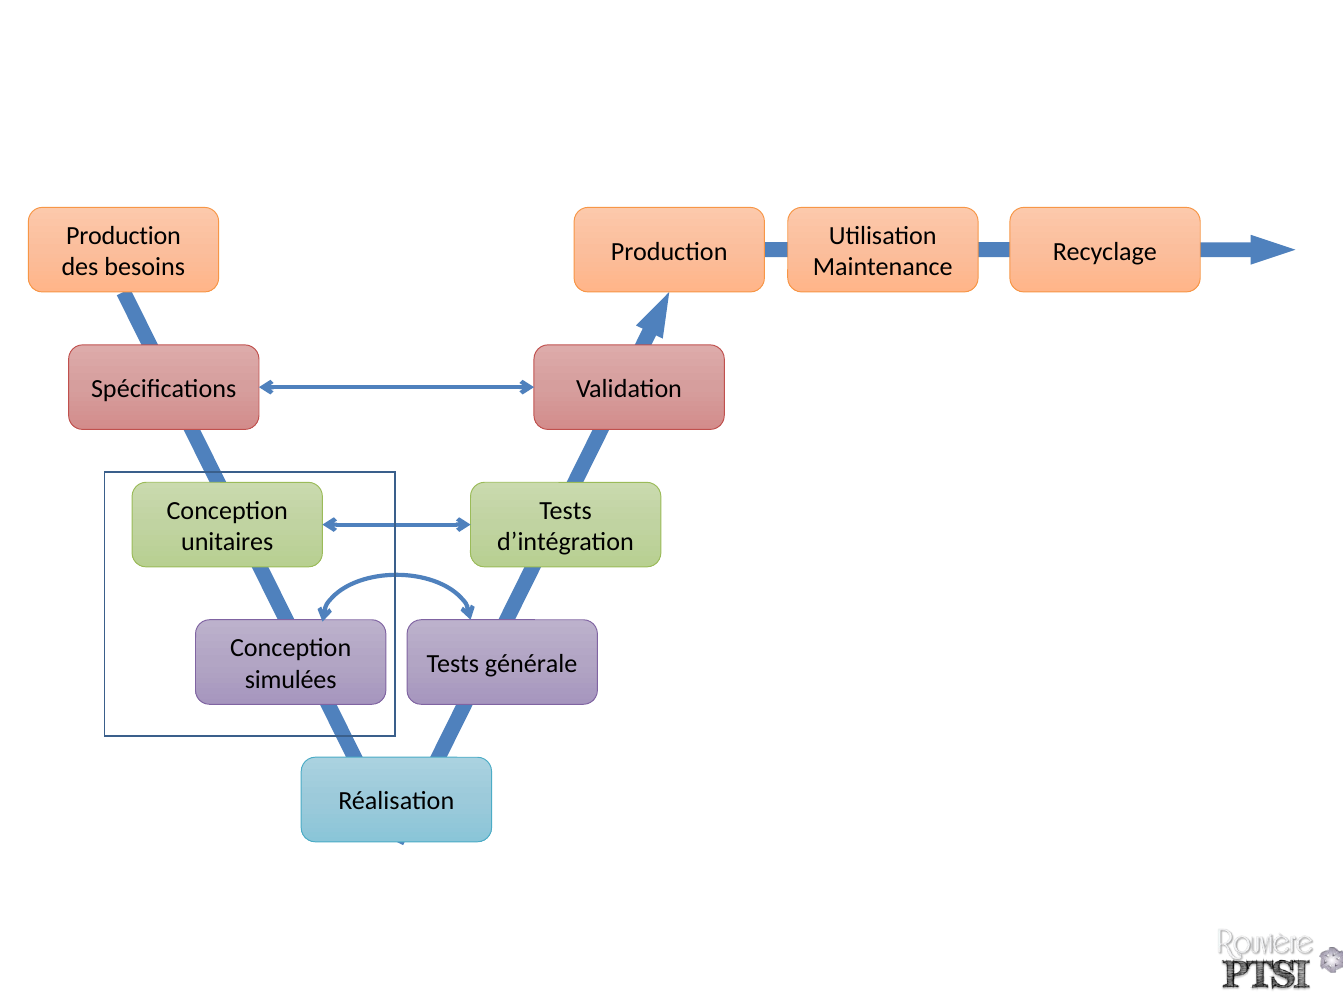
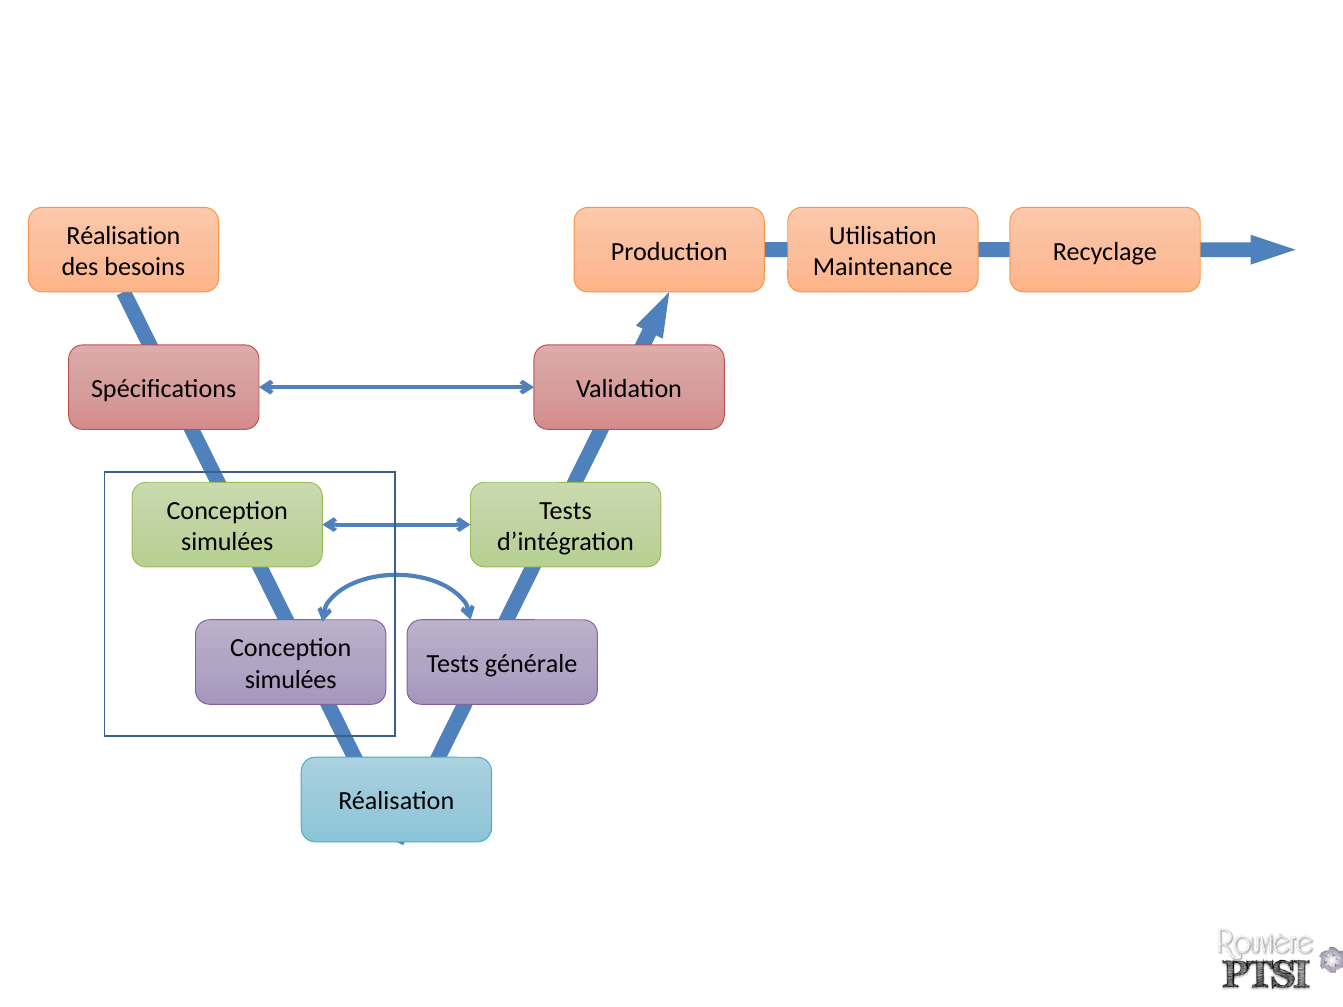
Production at (123, 236): Production -> Réalisation
unitaires at (227, 542): unitaires -> simulées
